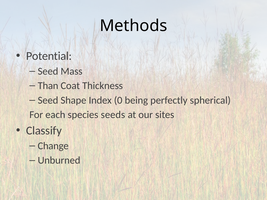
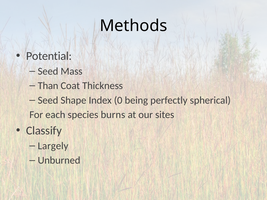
seeds: seeds -> burns
Change: Change -> Largely
